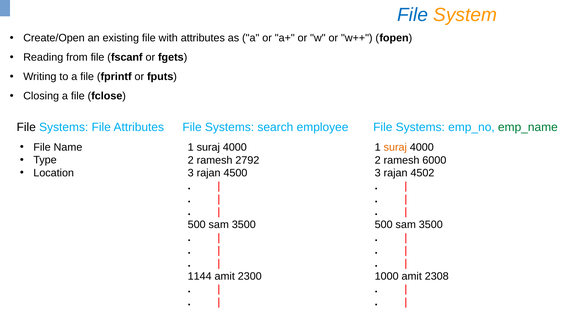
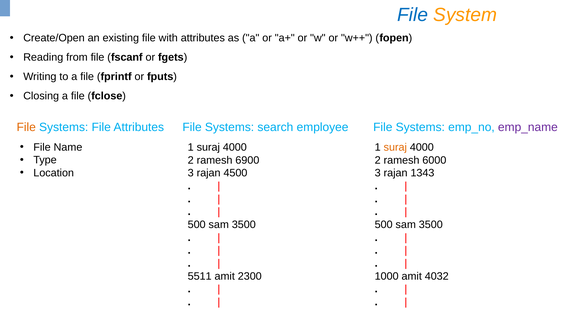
File at (26, 127) colour: black -> orange
emp_name colour: green -> purple
2792: 2792 -> 6900
4502: 4502 -> 1343
1144: 1144 -> 5511
2308: 2308 -> 4032
